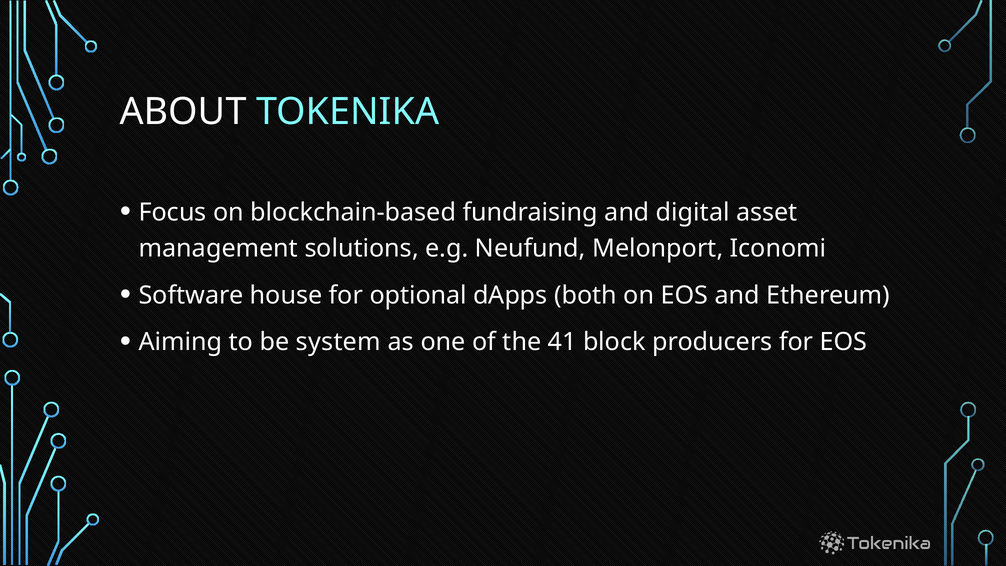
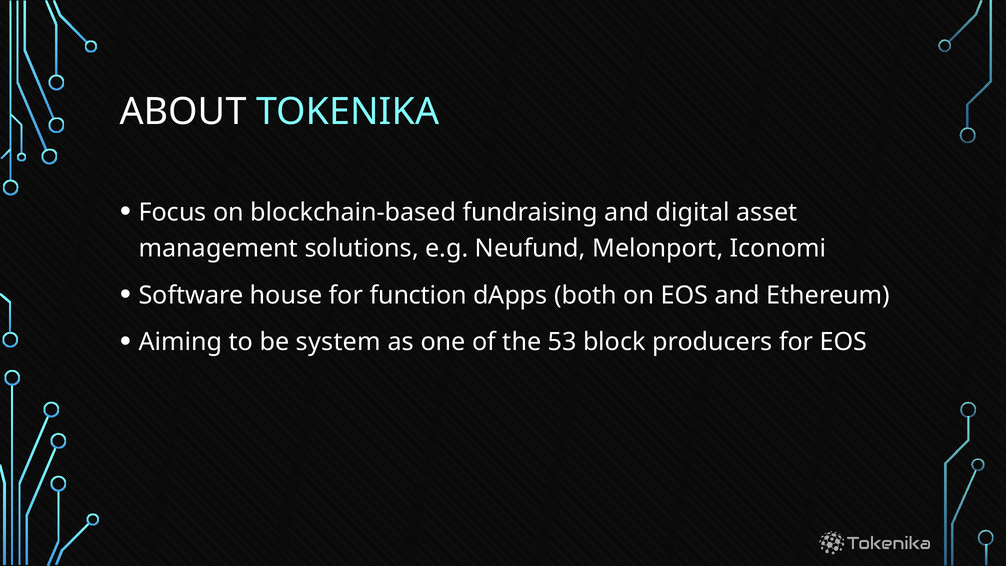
optional: optional -> function
41: 41 -> 53
